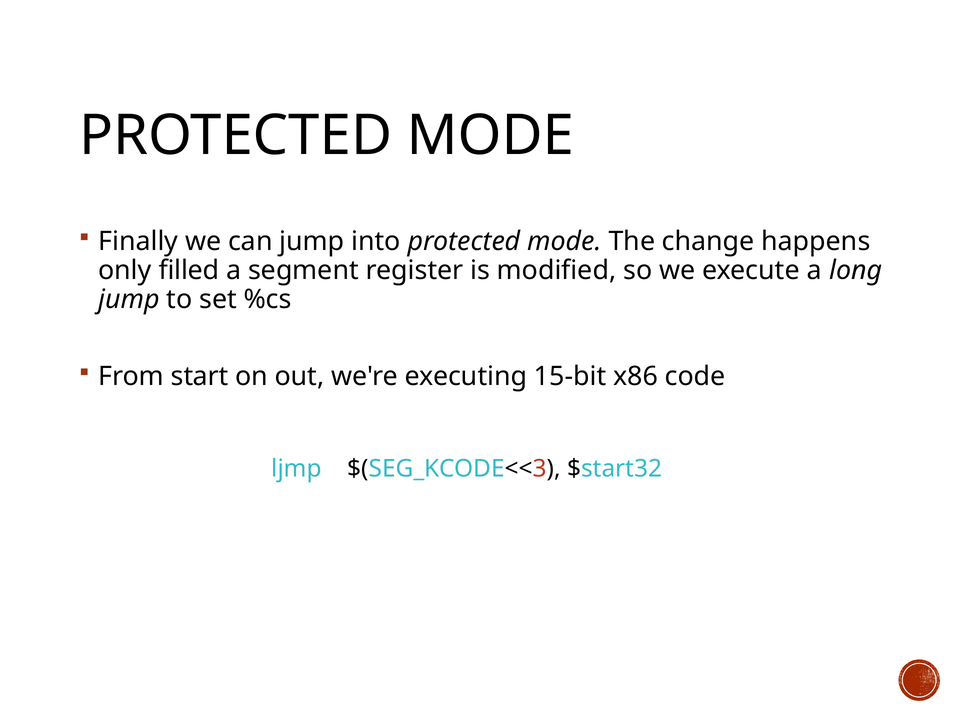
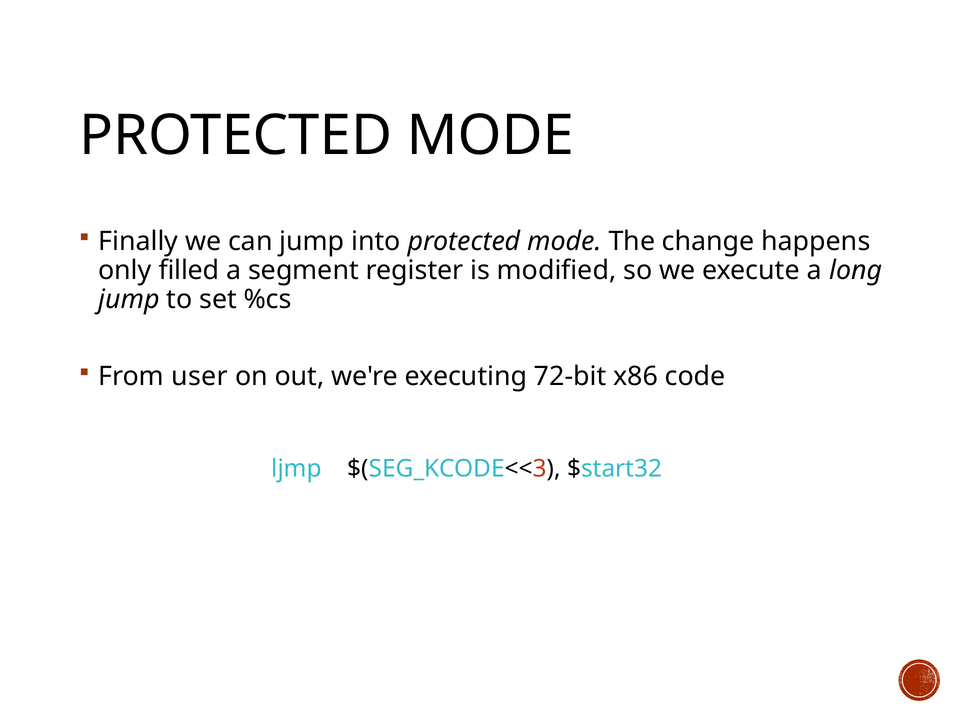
start: start -> user
15-bit: 15-bit -> 72-bit
